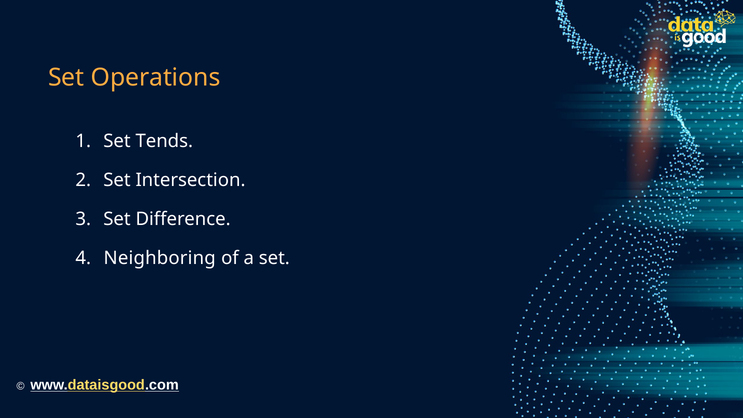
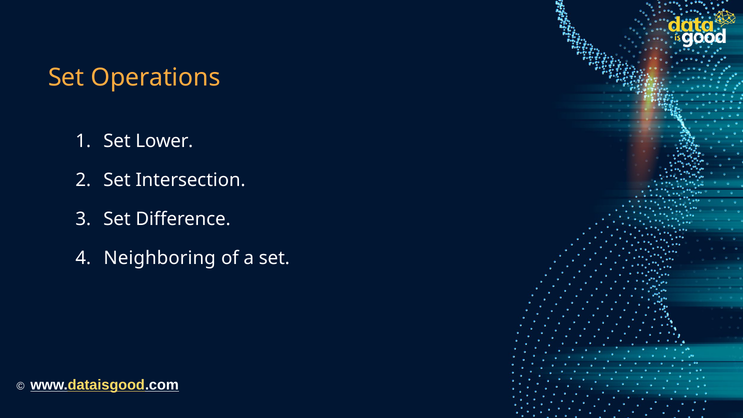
Tends: Tends -> Lower
